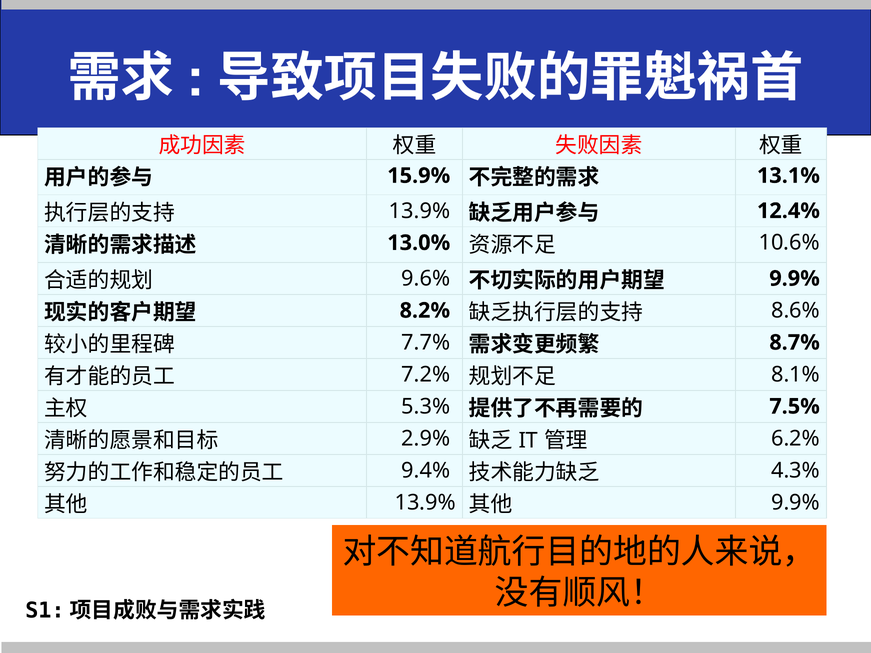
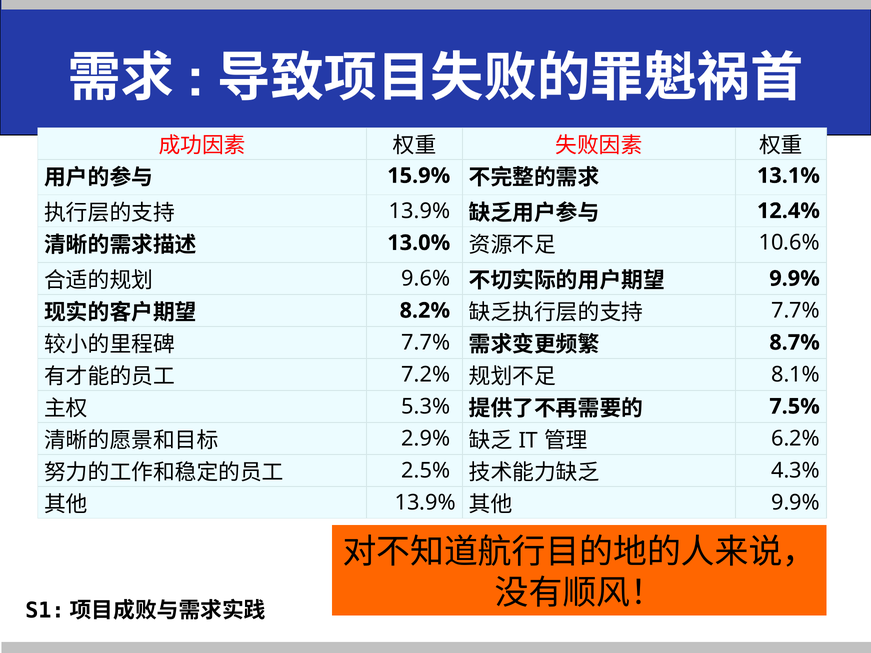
8.6% at (796, 311): 8.6% -> 7.7%
9.4%: 9.4% -> 2.5%
